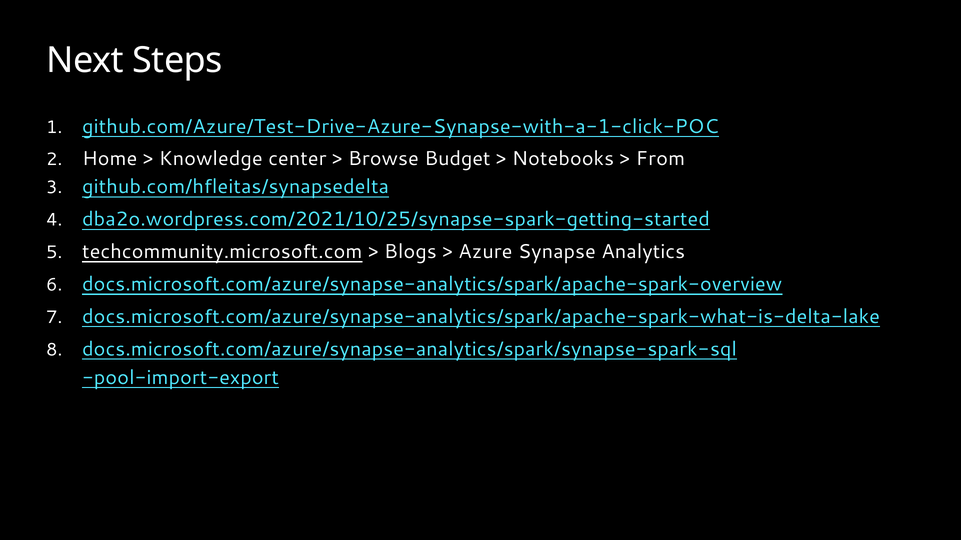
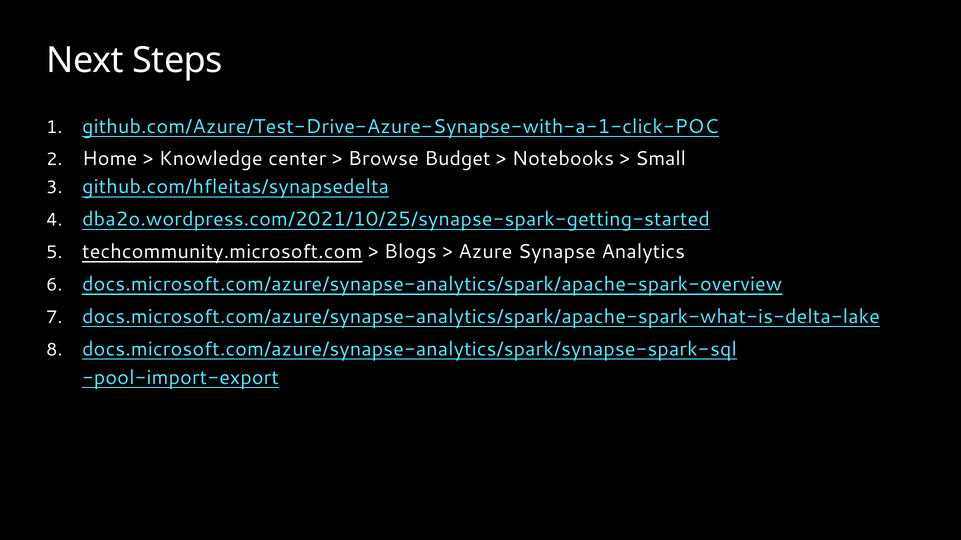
From: From -> Small
